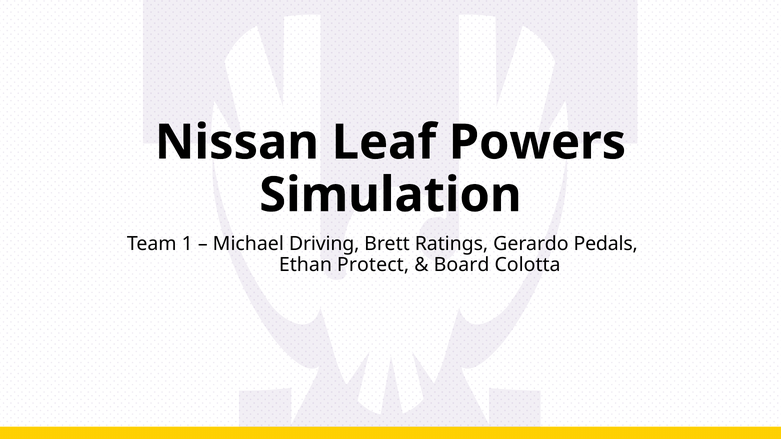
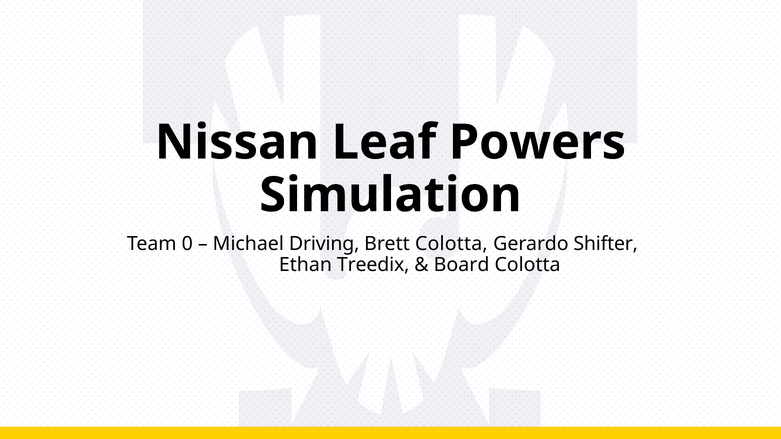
1: 1 -> 0
Brett Ratings: Ratings -> Colotta
Pedals: Pedals -> Shifter
Protect: Protect -> Treedix
